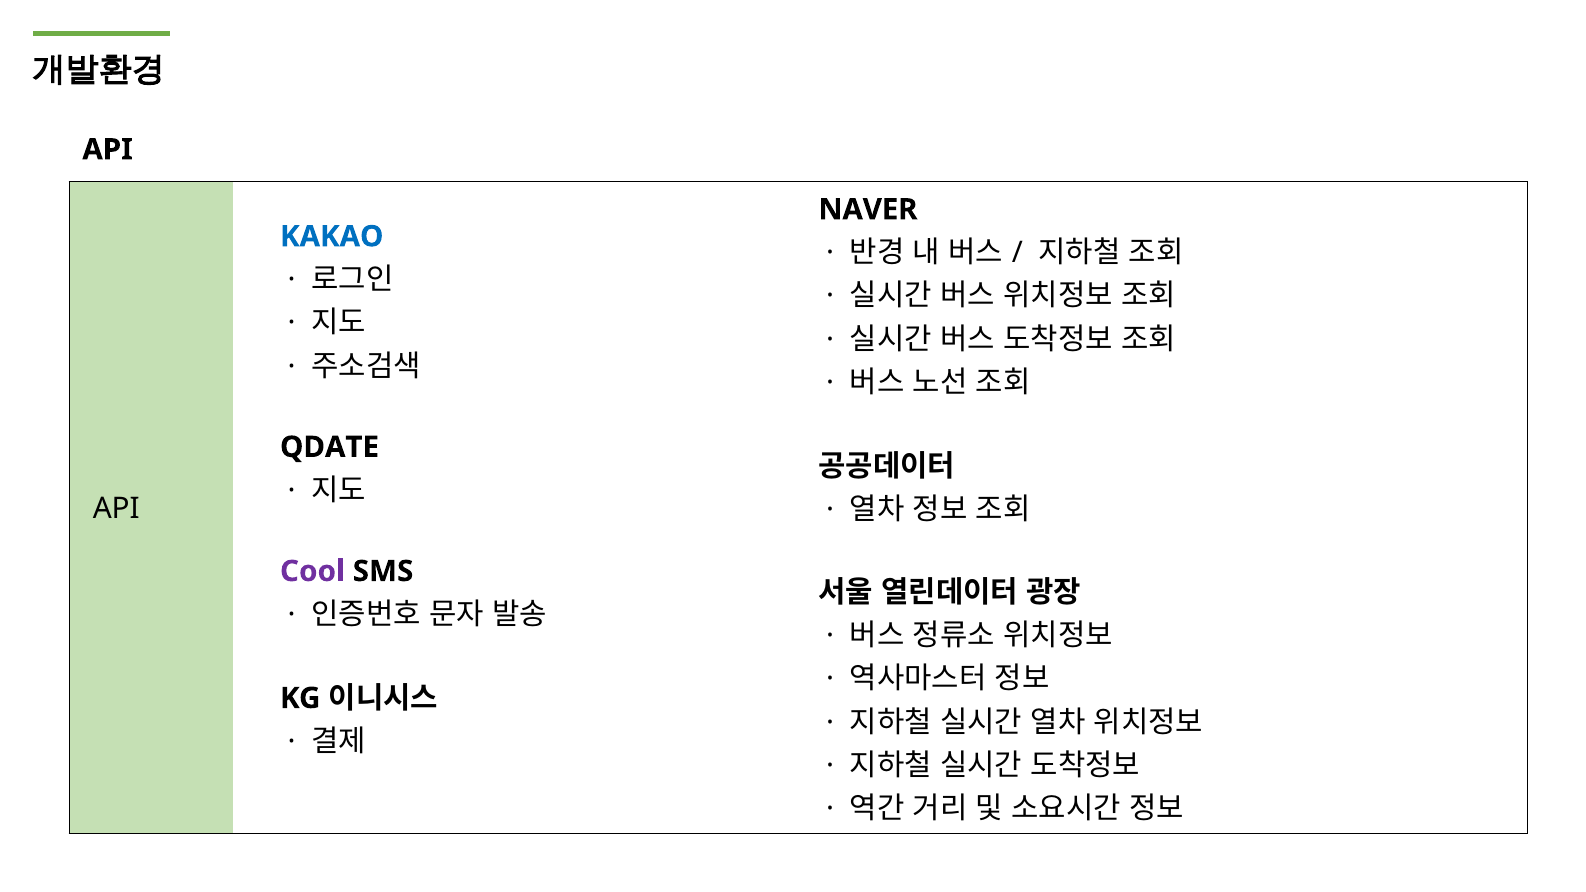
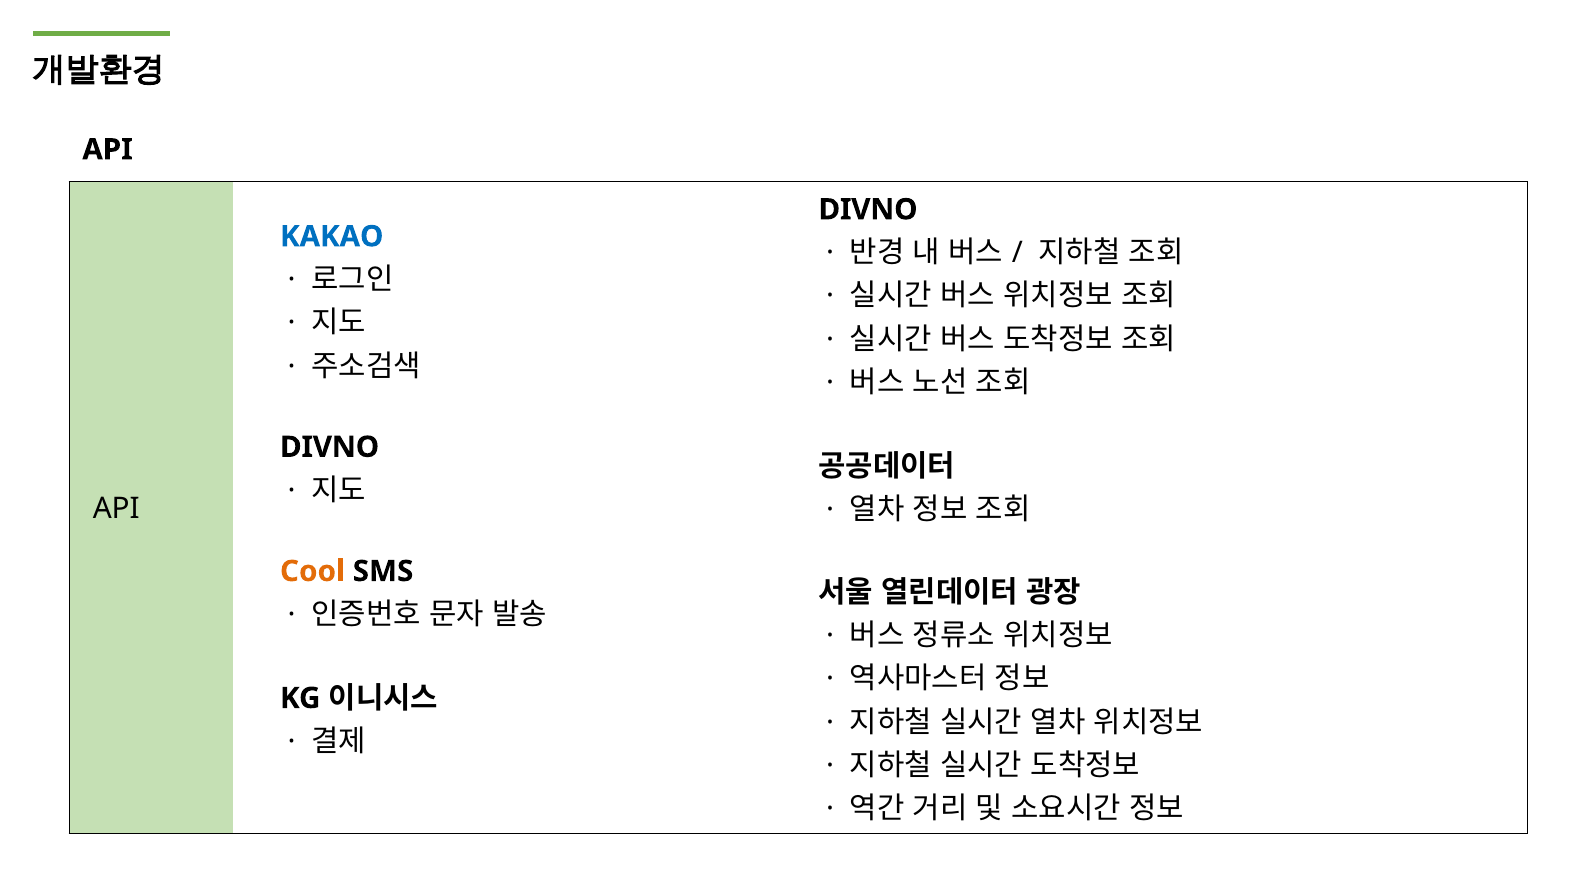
NAVER at (868, 210): NAVER -> DIVNO
QDATE at (330, 447): QDATE -> DIVNO
Cool colour: purple -> orange
